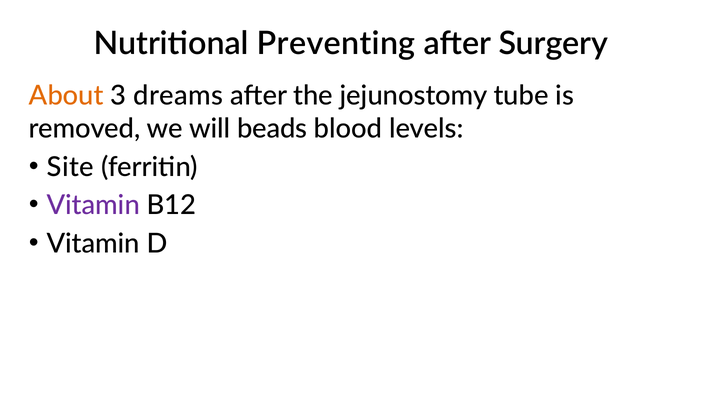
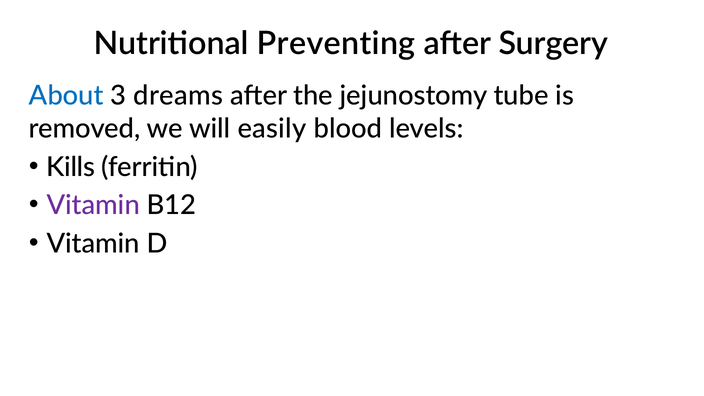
About colour: orange -> blue
beads: beads -> easily
Site: Site -> Kills
